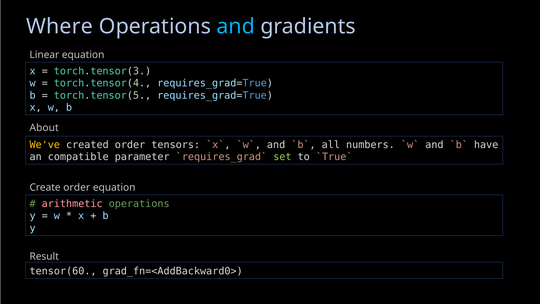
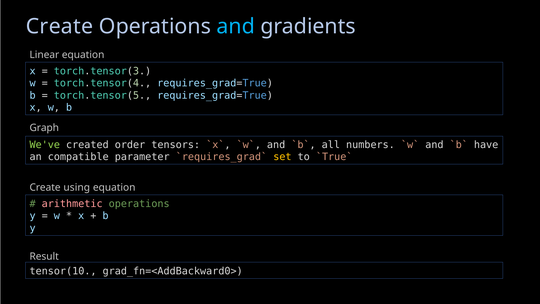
Where at (60, 26): Where -> Create
About: About -> Graph
We've colour: yellow -> light green
set colour: light green -> yellow
Create order: order -> using
tensor(60: tensor(60 -> tensor(10
